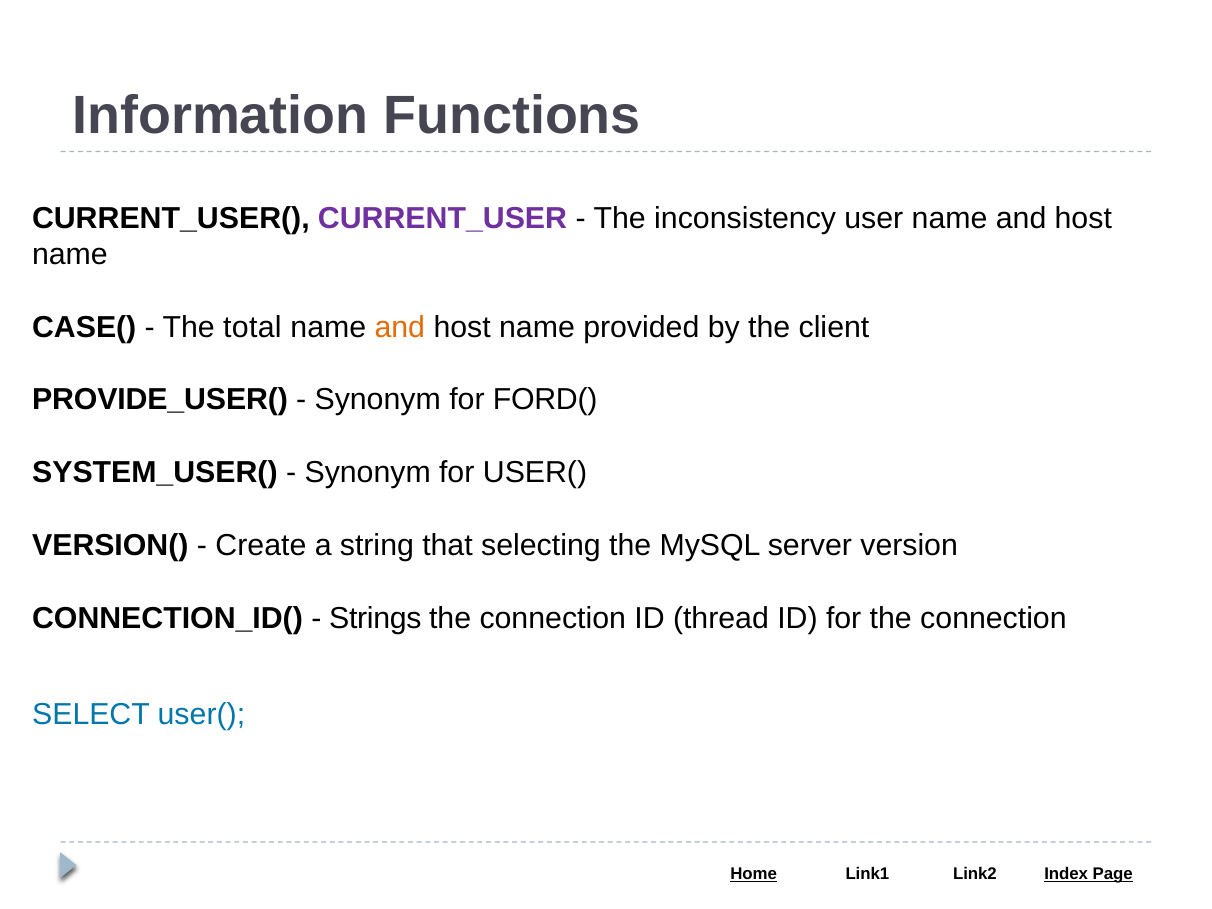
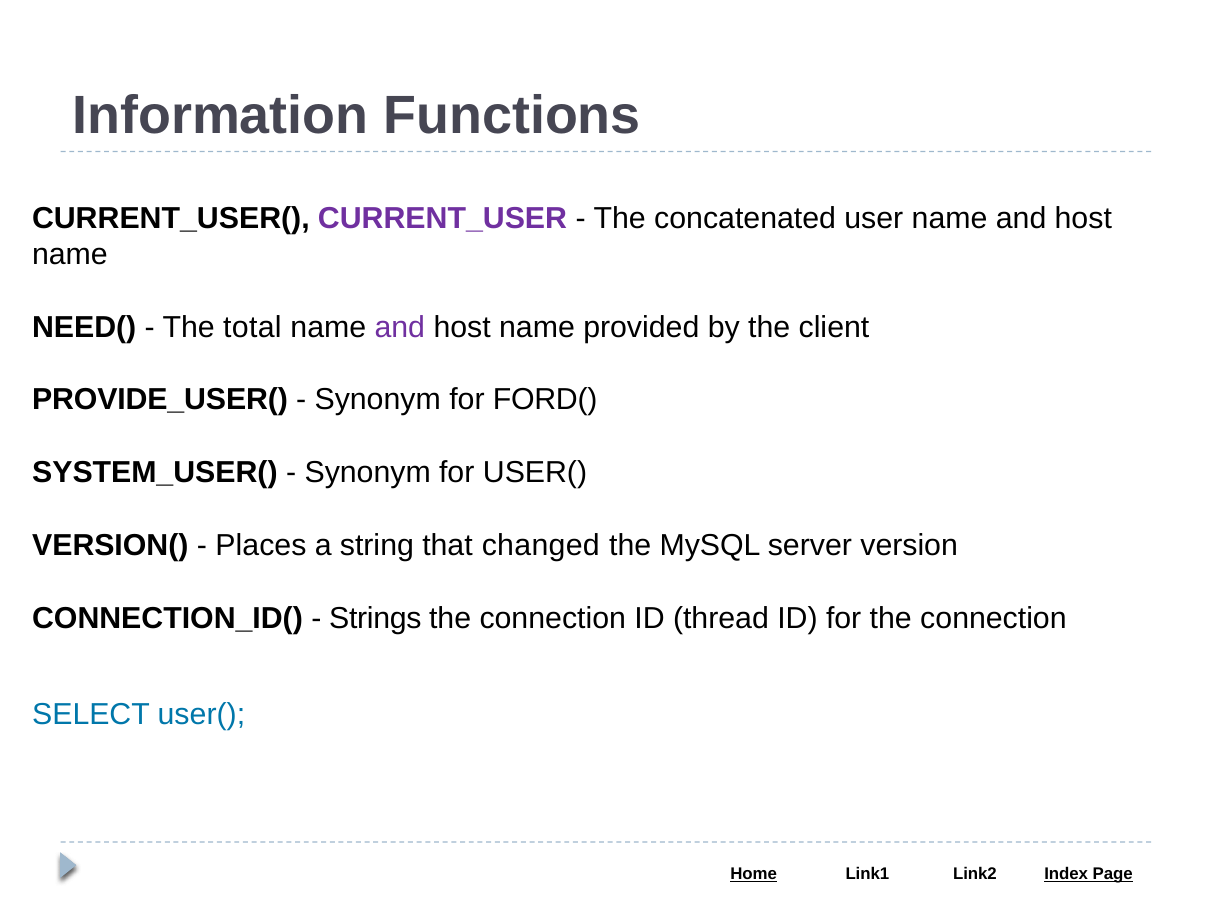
inconsistency: inconsistency -> concatenated
CASE(: CASE( -> NEED(
and at (400, 327) colour: orange -> purple
Create: Create -> Places
selecting: selecting -> changed
